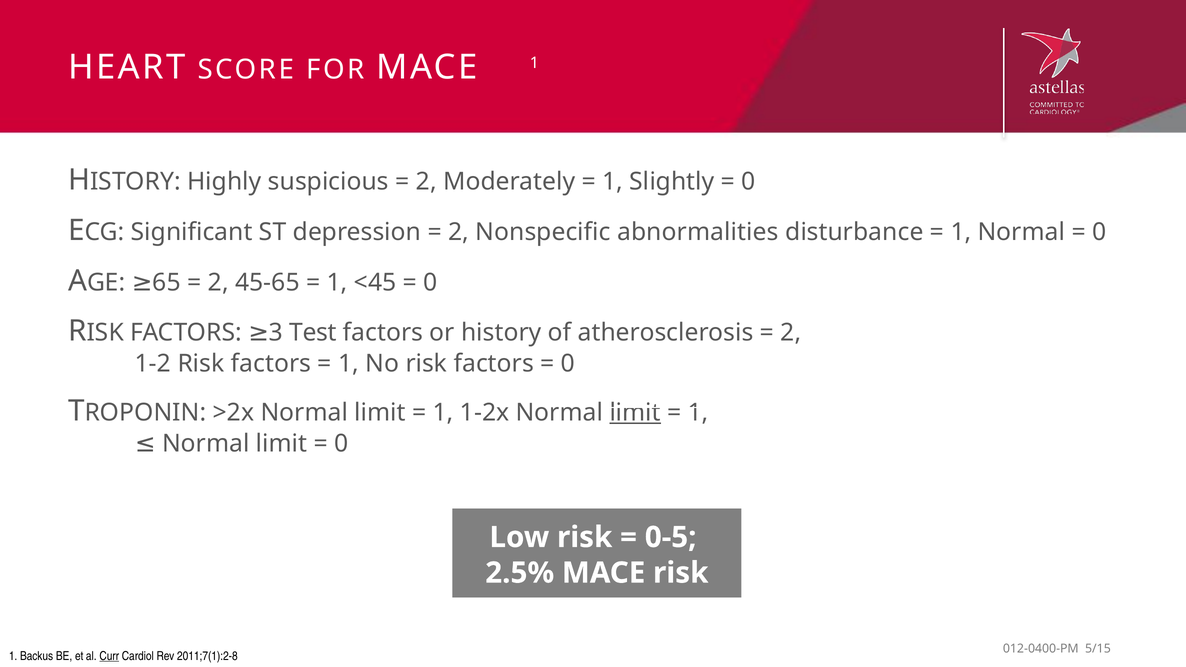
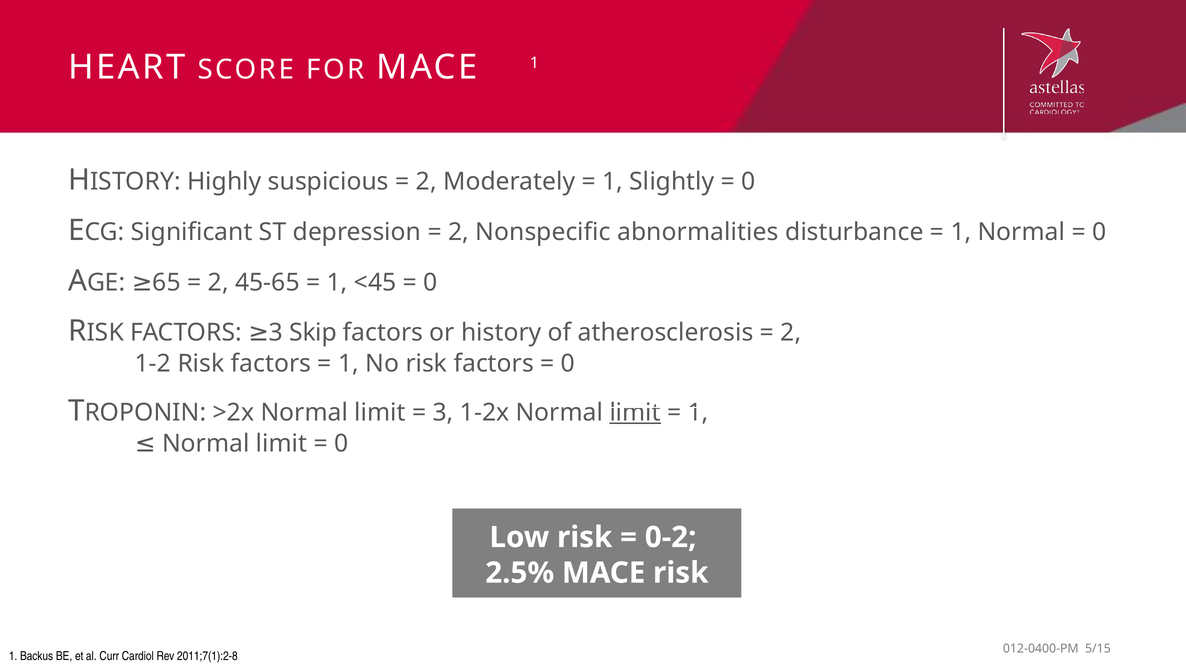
Test: Test -> Skip
1 at (443, 413): 1 -> 3
0-5: 0-5 -> 0-2
Curr underline: present -> none
